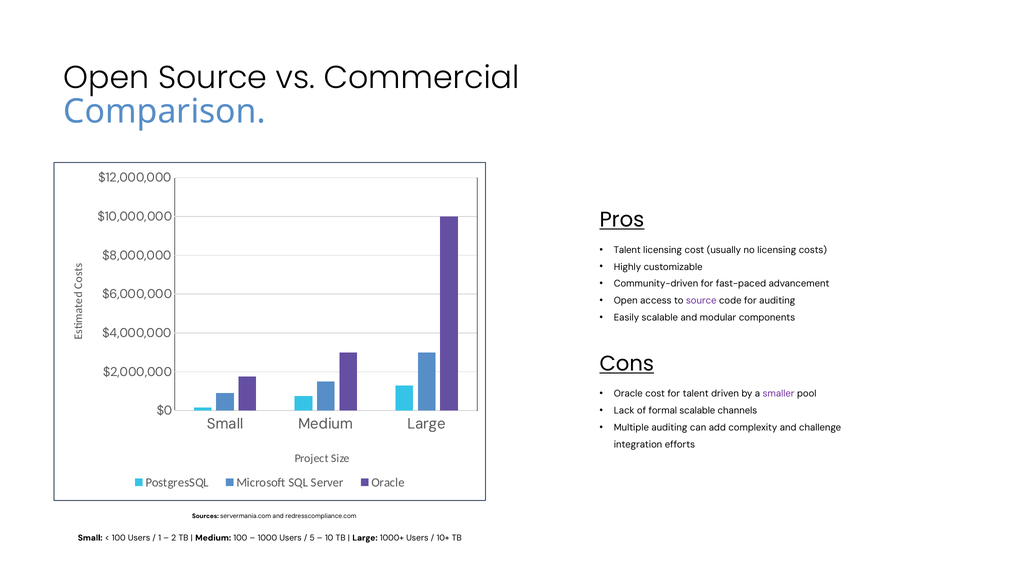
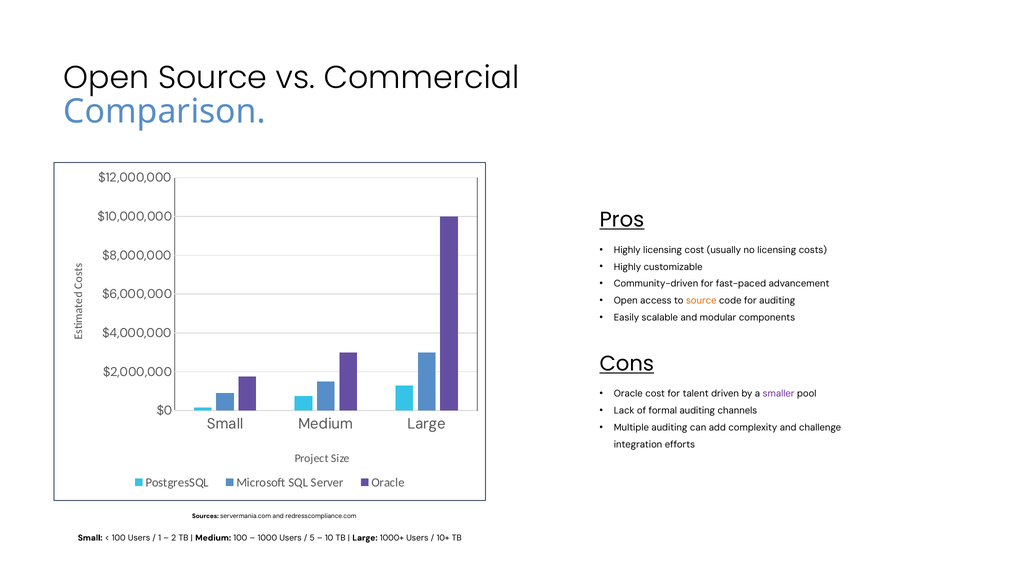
Talent at (627, 250): Talent -> Highly
source at (701, 300) colour: purple -> orange
formal scalable: scalable -> auditing
